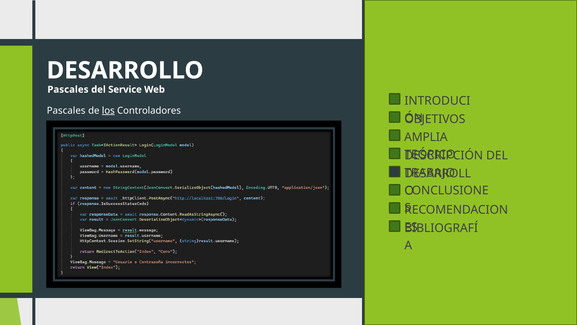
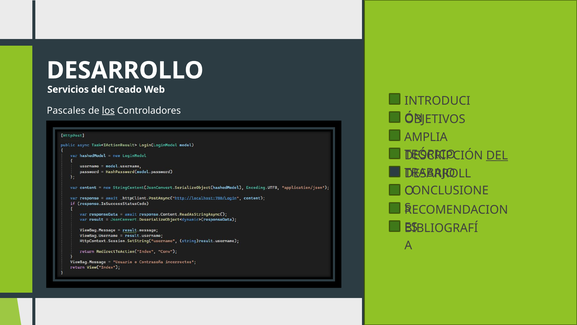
Pascales at (68, 89): Pascales -> Servicios
Service: Service -> Creado
DEL at (497, 155) underline: none -> present
